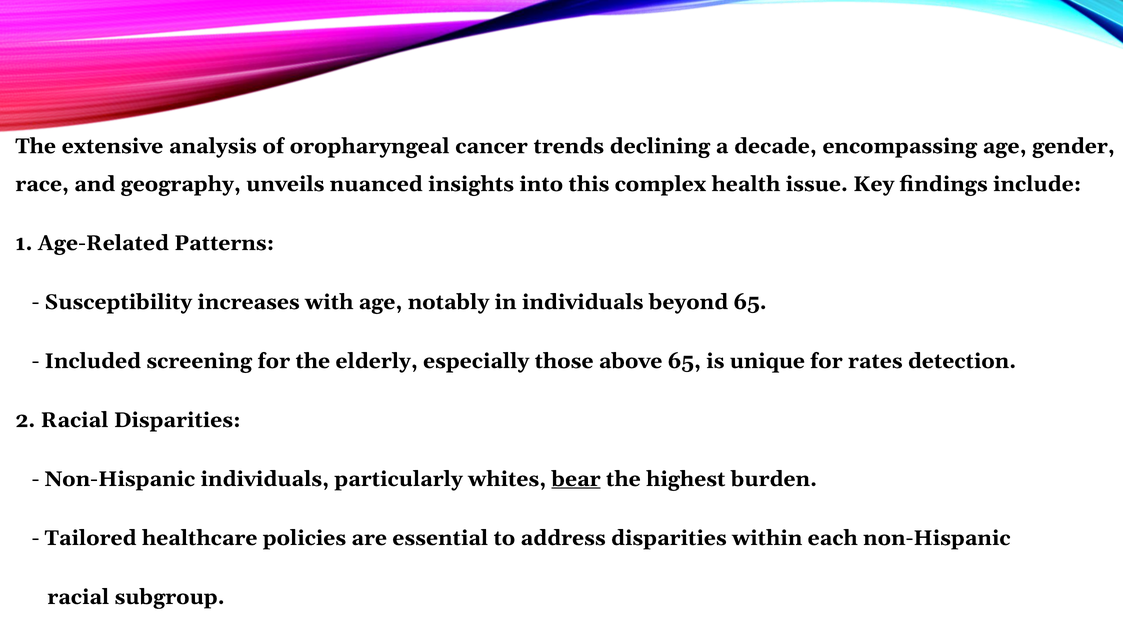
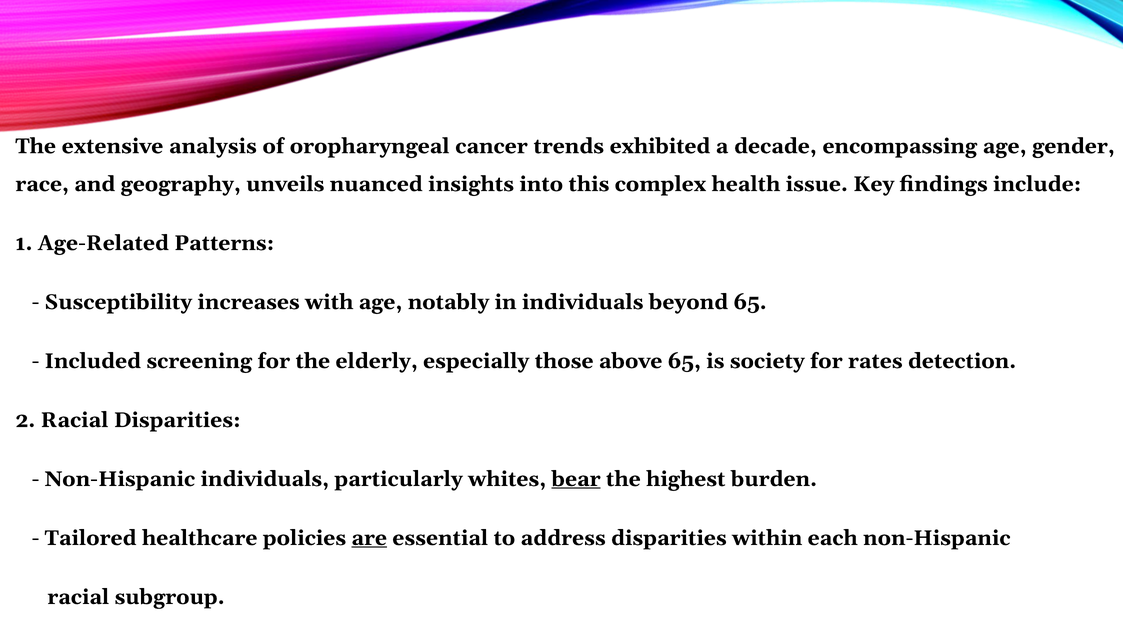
declining: declining -> exhibited
unique: unique -> society
are underline: none -> present
